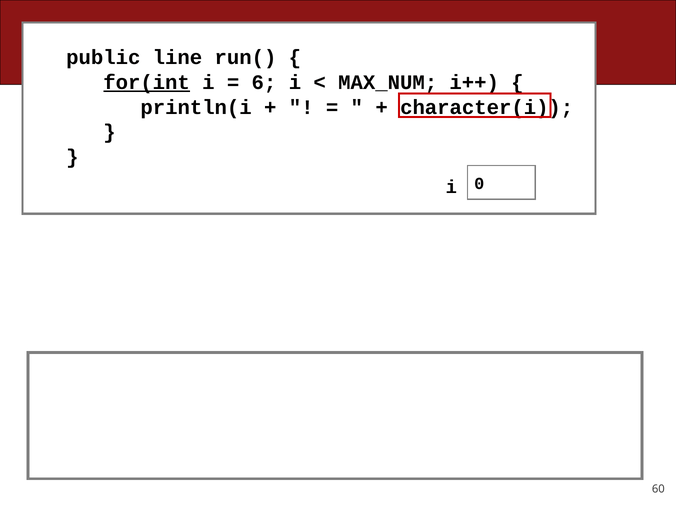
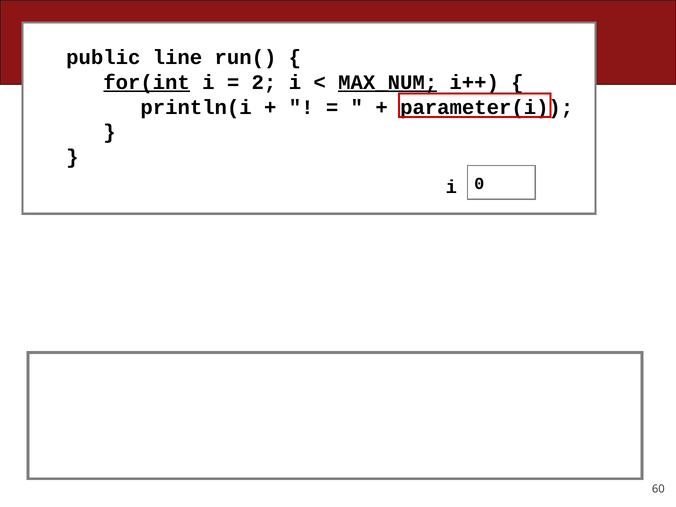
6: 6 -> 2
MAX_NUM underline: none -> present
character(i: character(i -> parameter(i
